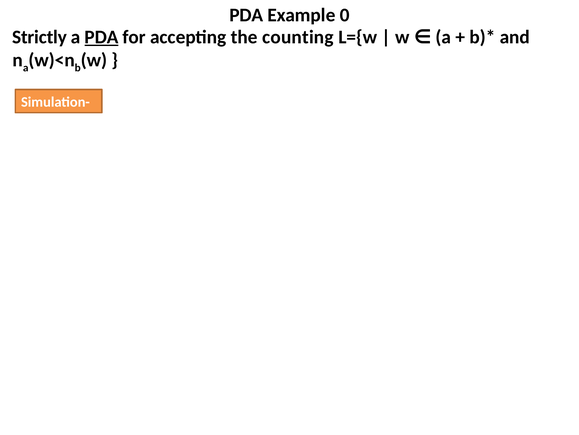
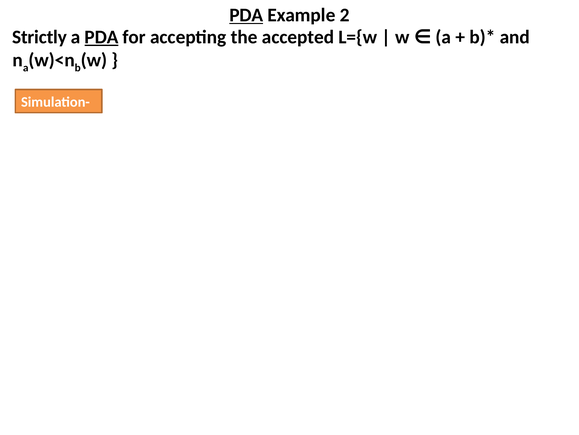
PDA at (246, 15) underline: none -> present
0: 0 -> 2
counting: counting -> accepted
